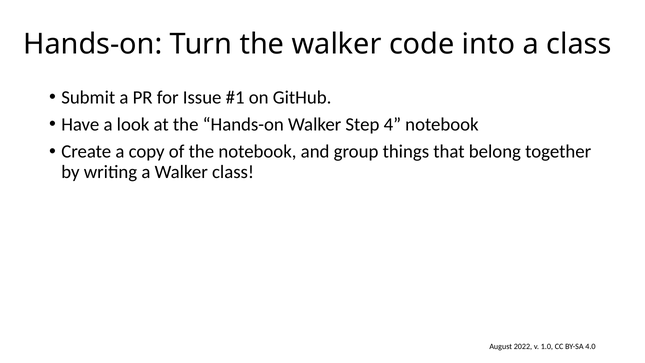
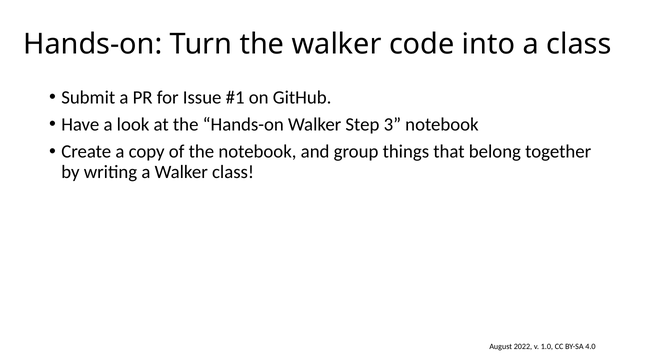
4: 4 -> 3
